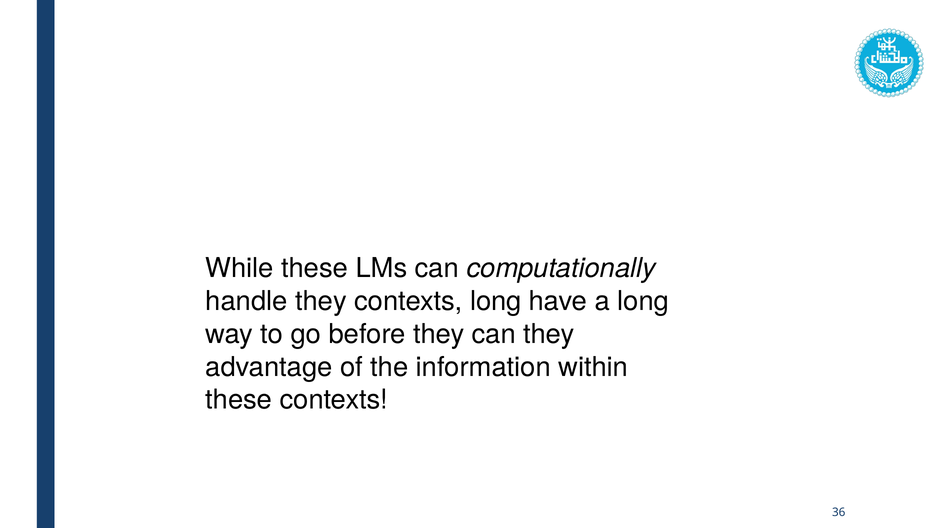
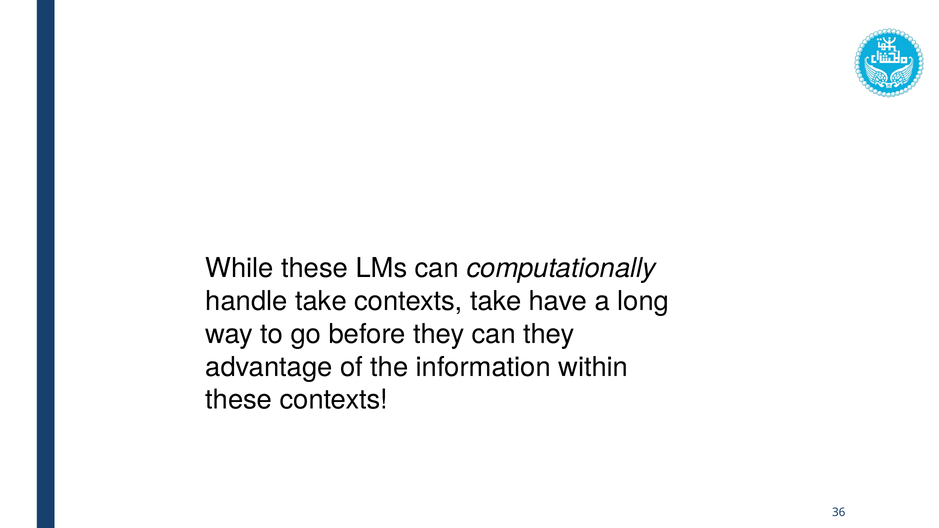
handle they: they -> take
contexts long: long -> take
